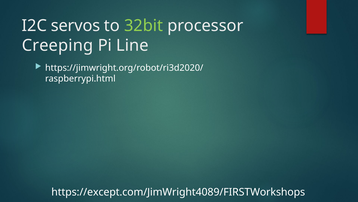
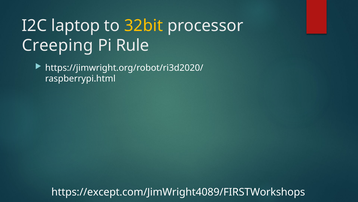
servos: servos -> laptop
32bit colour: light green -> yellow
Line: Line -> Rule
